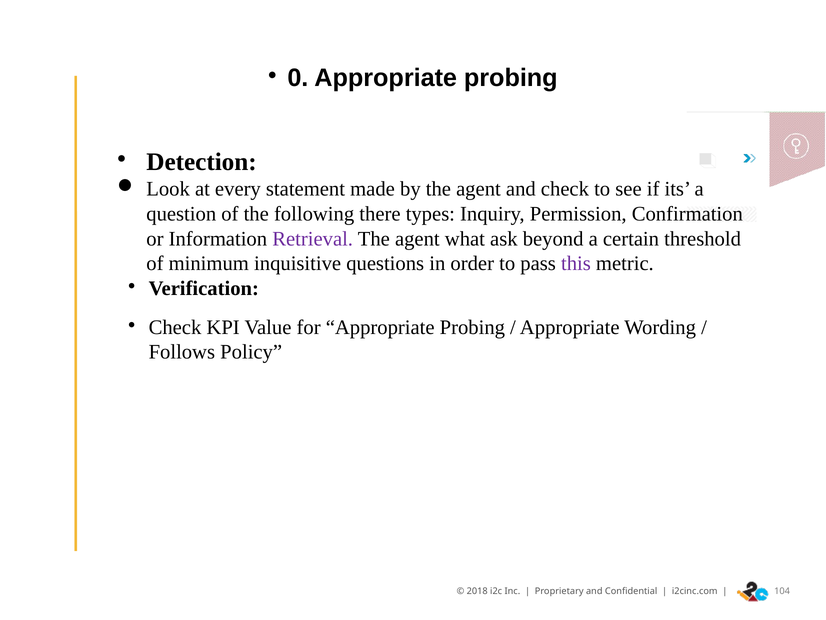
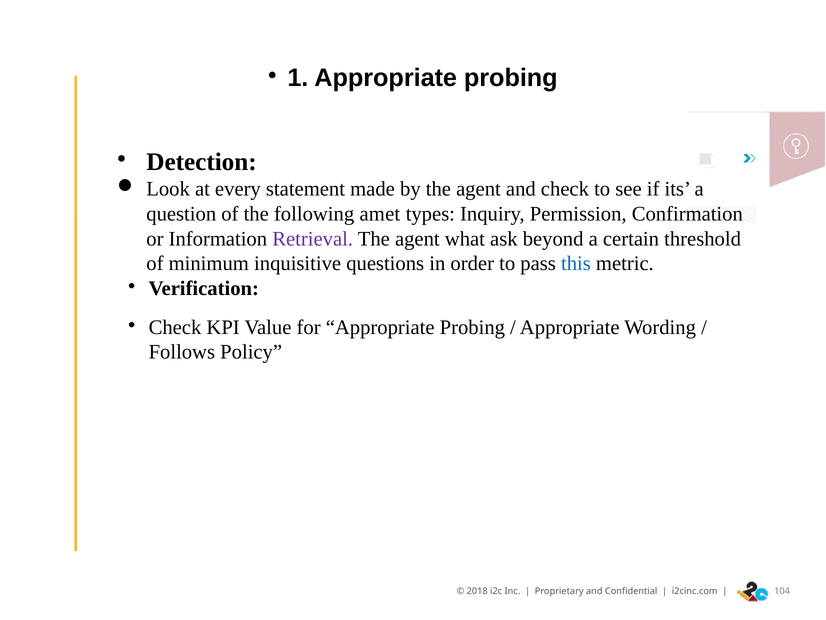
0: 0 -> 1
there: there -> amet
this colour: purple -> blue
